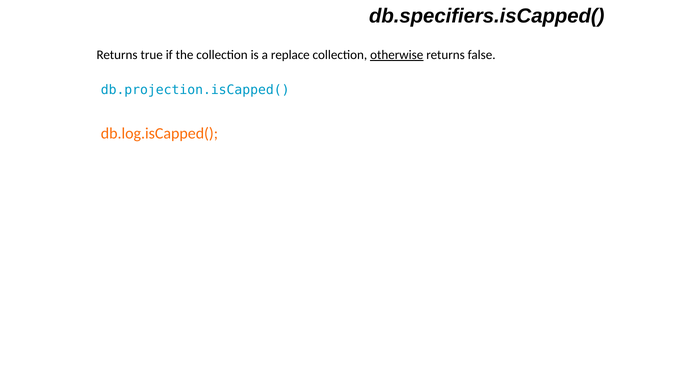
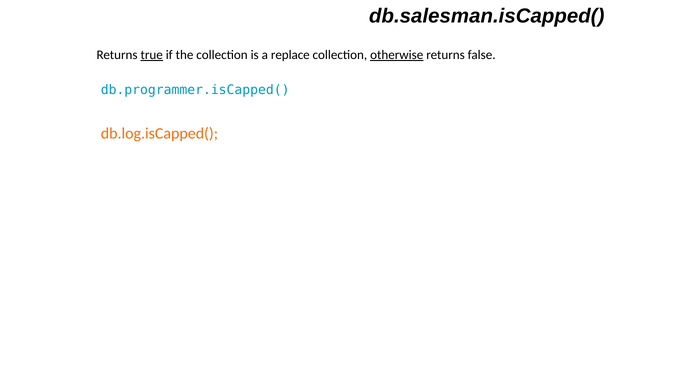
db.specifiers.isCapped(: db.specifiers.isCapped( -> db.salesman.isCapped(
true underline: none -> present
db.projection.isCapped(: db.projection.isCapped( -> db.programmer.isCapped(
